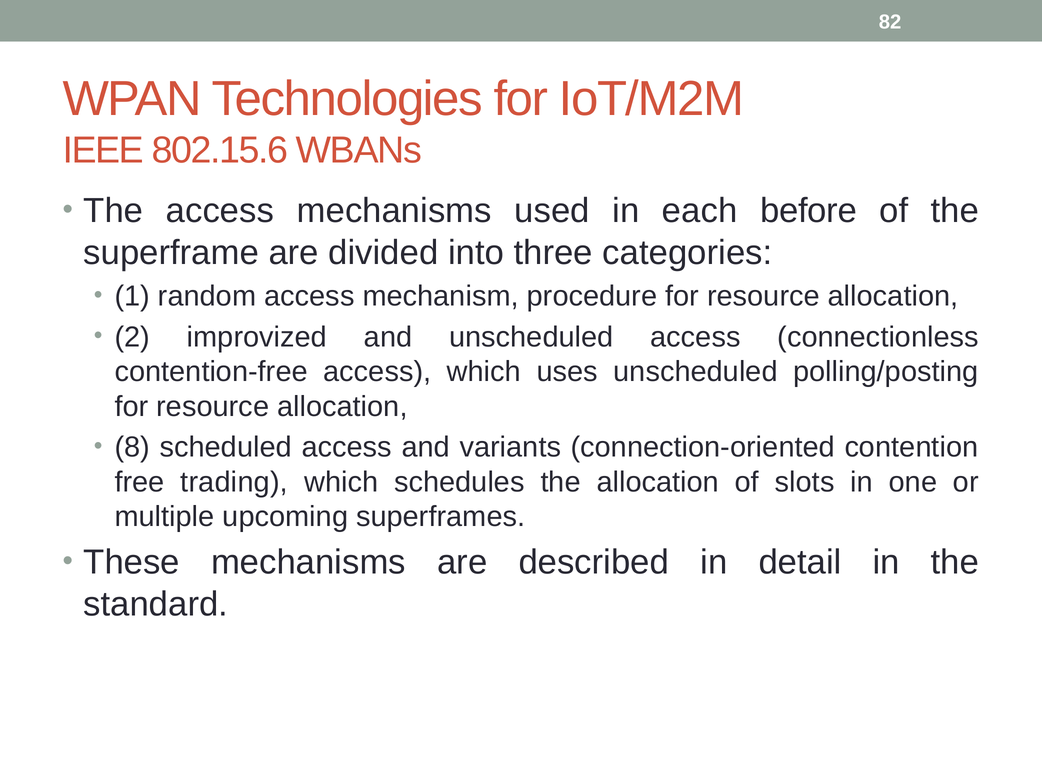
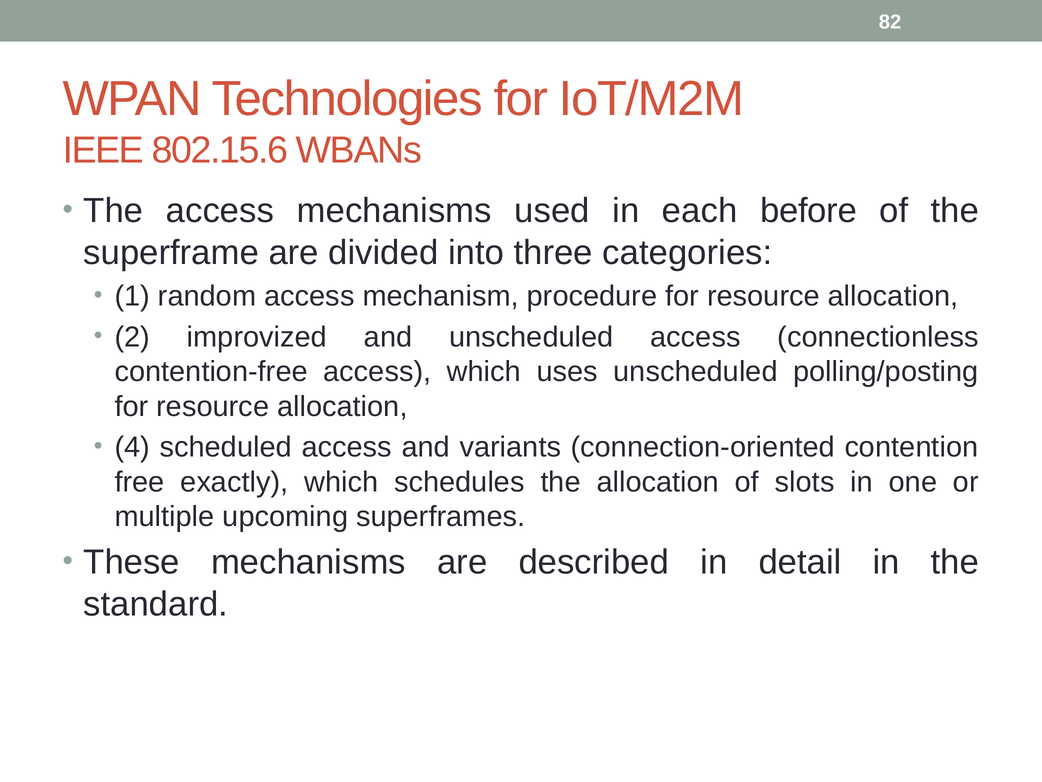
8: 8 -> 4
trading: trading -> exactly
